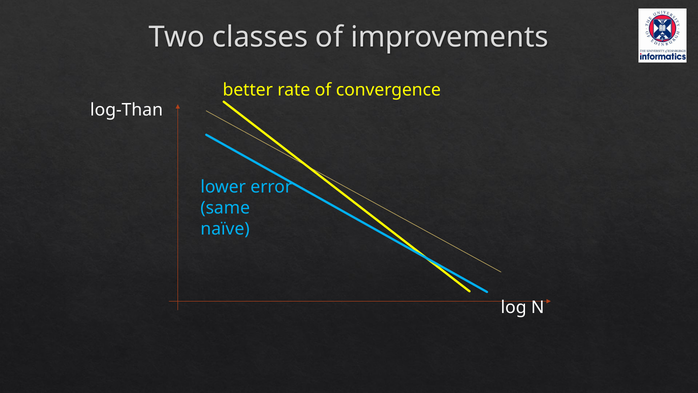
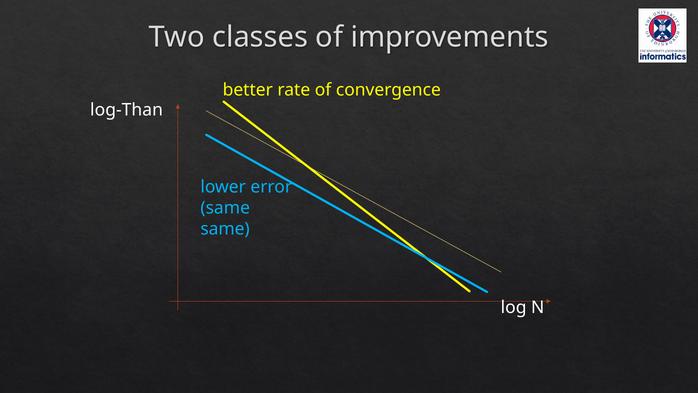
naïve at (225, 229): naïve -> same
